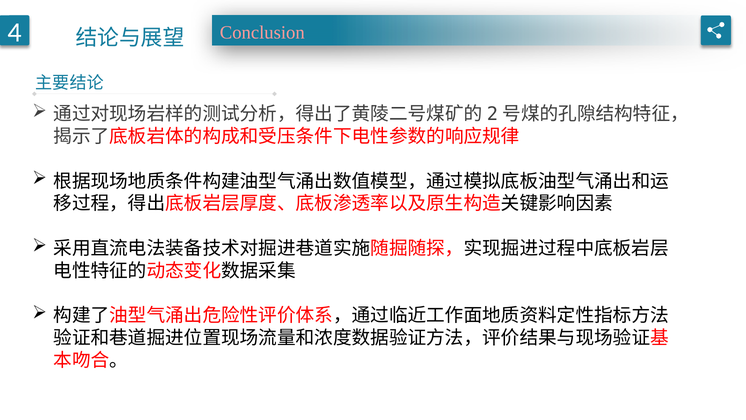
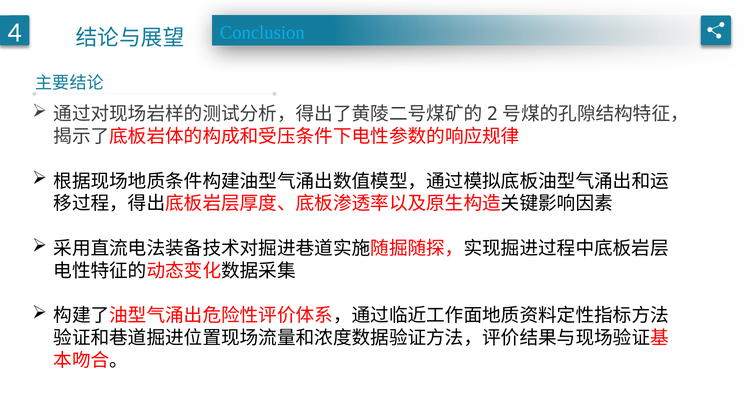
Conclusion colour: pink -> light blue
